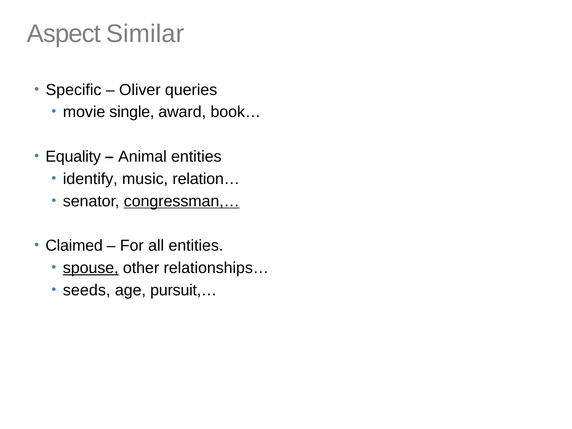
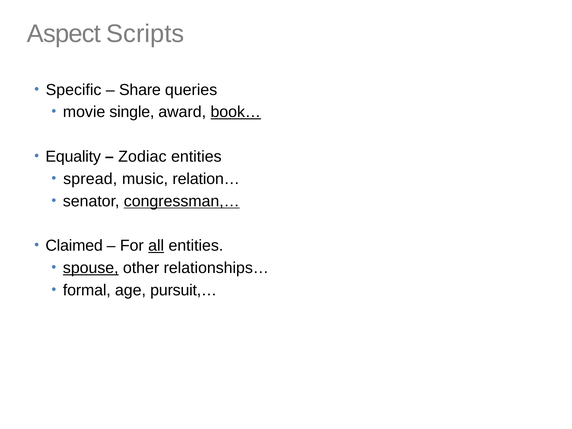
Similar: Similar -> Scripts
Oliver: Oliver -> Share
book… underline: none -> present
Animal: Animal -> Zodiac
identify: identify -> spread
all underline: none -> present
seeds: seeds -> formal
